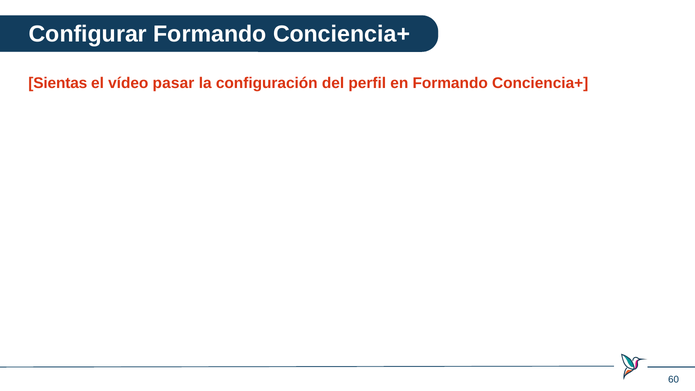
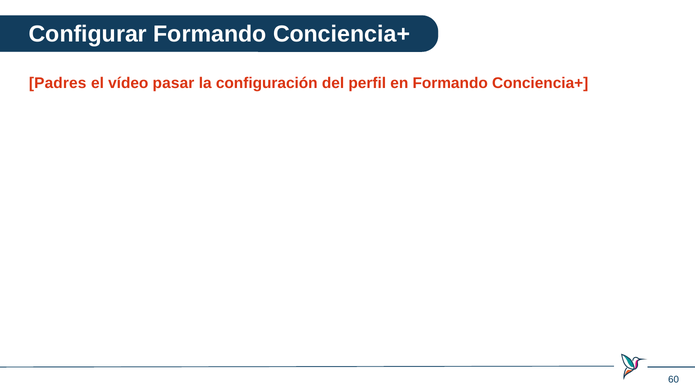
Sientas: Sientas -> Padres
